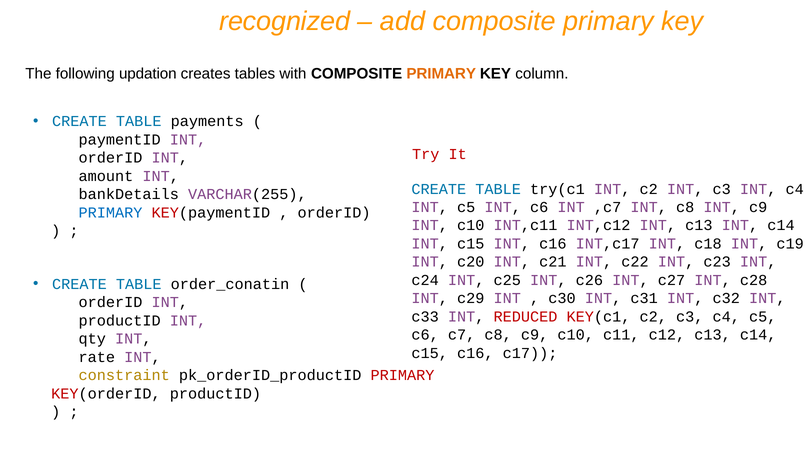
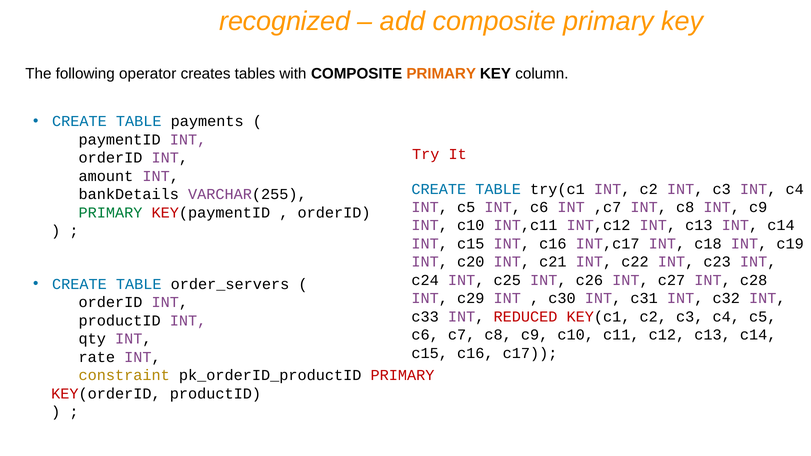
updation: updation -> operator
PRIMARY at (111, 213) colour: blue -> green
order_conatin: order_conatin -> order_servers
